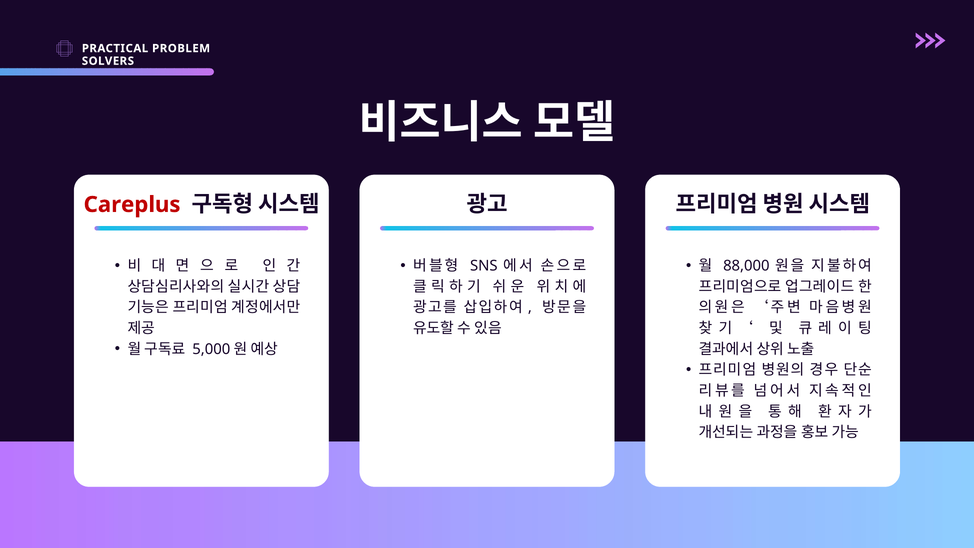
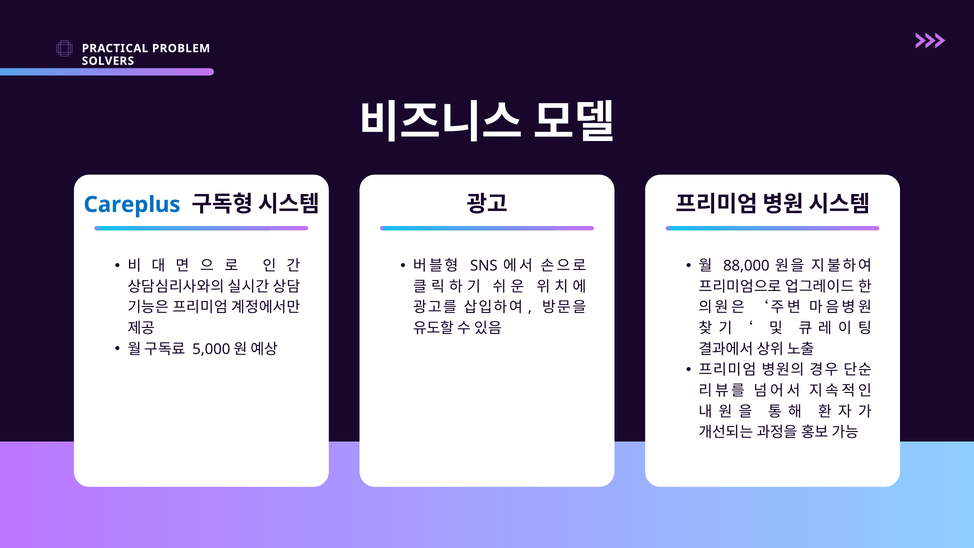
Careplus colour: red -> blue
